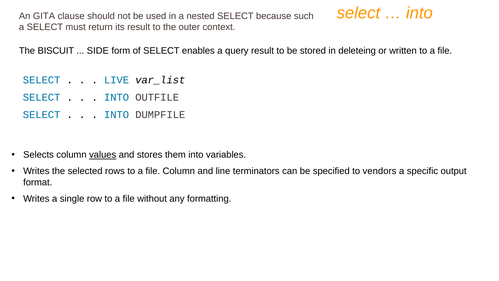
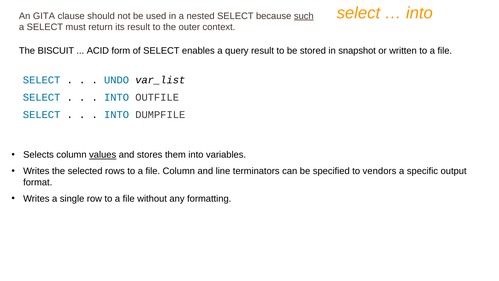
such underline: none -> present
SIDE: SIDE -> ACID
deleteing: deleteing -> snapshot
LIVE: LIVE -> UNDO
